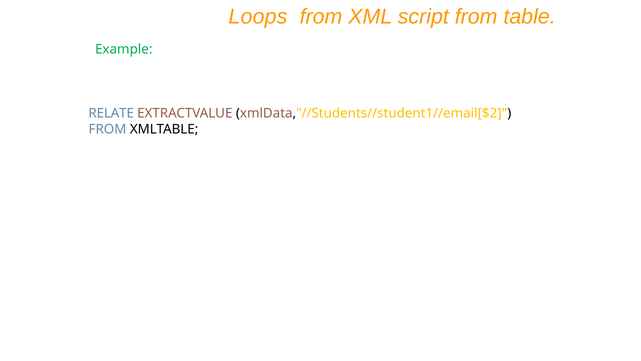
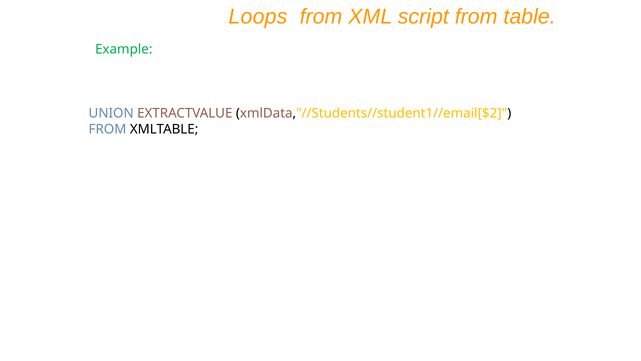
RELATE: RELATE -> UNION
